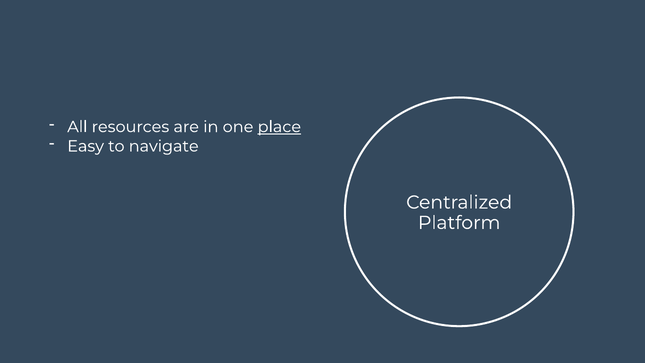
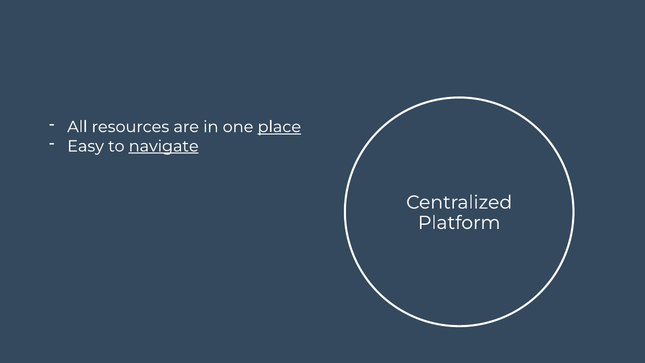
navigate underline: none -> present
